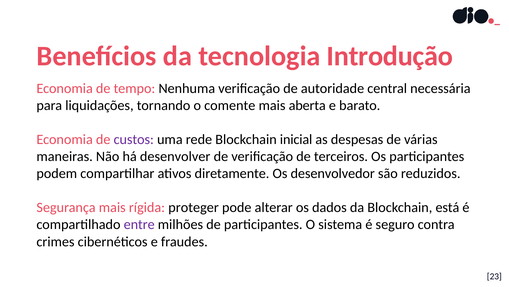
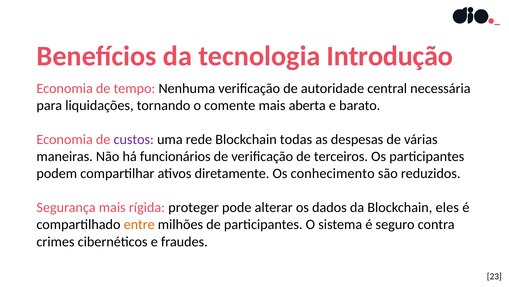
inicial: inicial -> todas
desenvolver: desenvolver -> funcionários
desenvolvedor: desenvolvedor -> conhecimento
está: está -> eles
entre colour: purple -> orange
